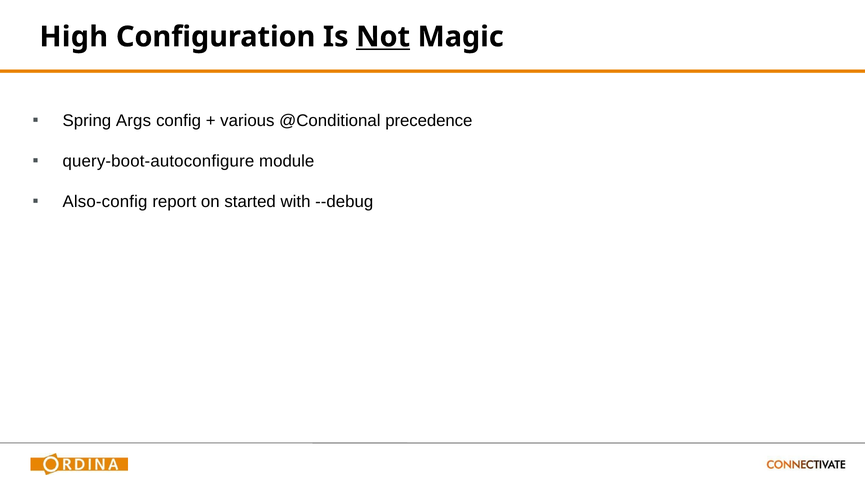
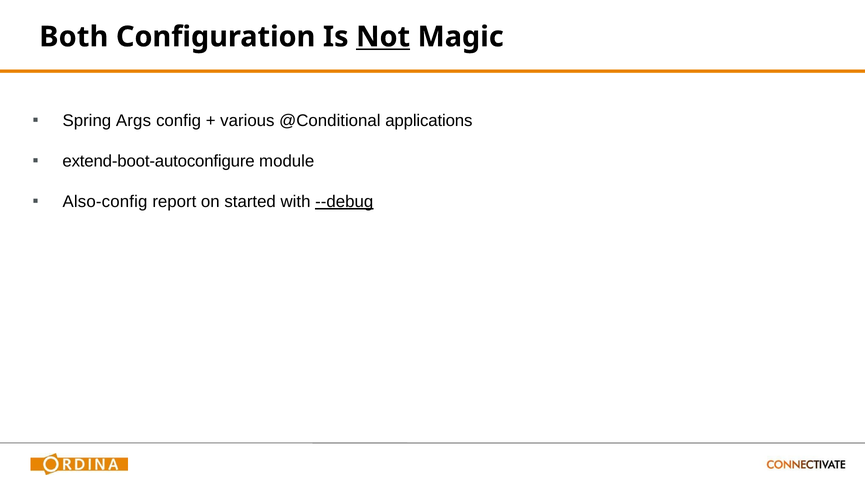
High: High -> Both
precedence: precedence -> applications
query-boot-autoconfigure: query-boot-autoconfigure -> extend-boot-autoconfigure
--debug underline: none -> present
